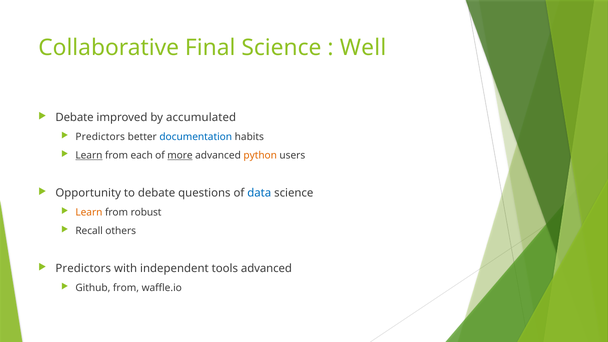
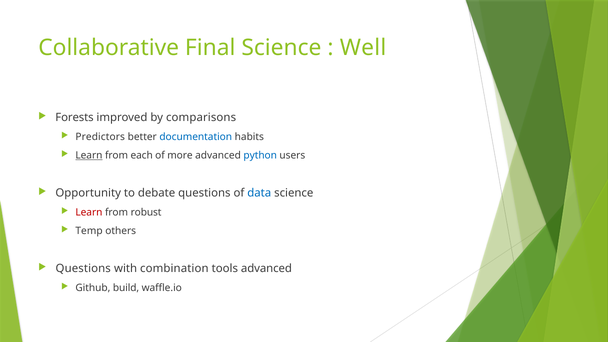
Debate at (75, 118): Debate -> Forests
accumulated: accumulated -> comparisons
more underline: present -> none
python colour: orange -> blue
Learn at (89, 212) colour: orange -> red
Recall: Recall -> Temp
Predictors at (83, 269): Predictors -> Questions
independent: independent -> combination
Github from: from -> build
